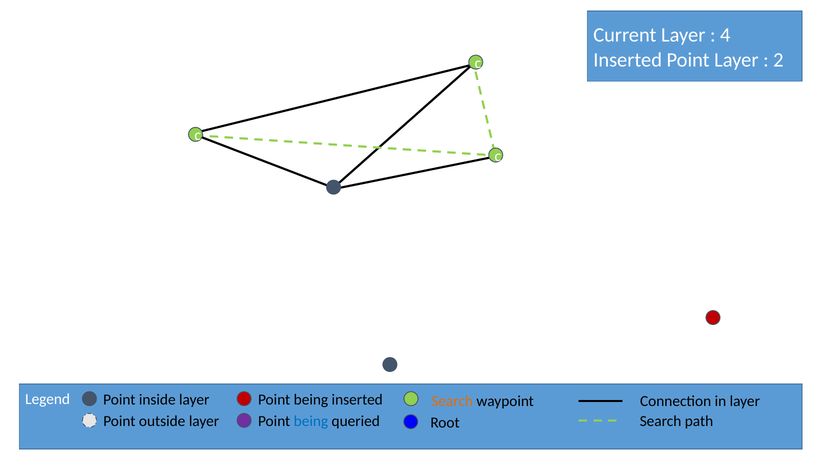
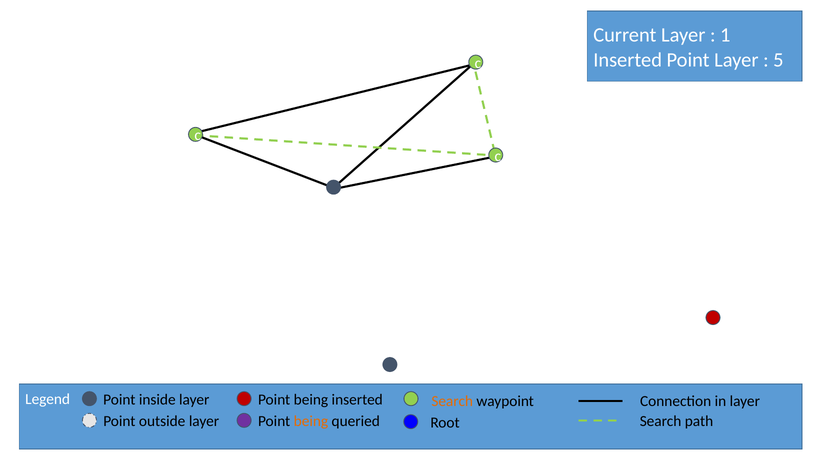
4: 4 -> 1
2: 2 -> 5
being at (311, 421) colour: blue -> orange
